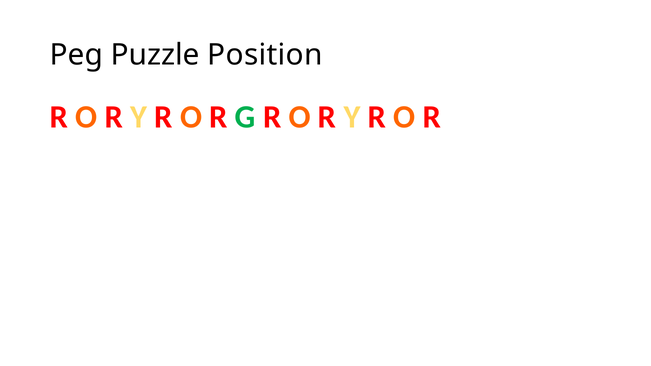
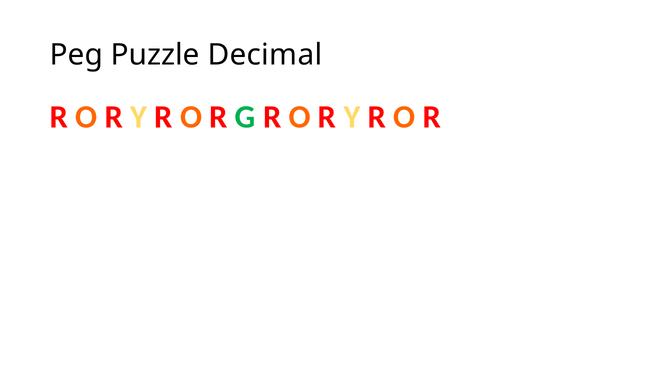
Position: Position -> Decimal
